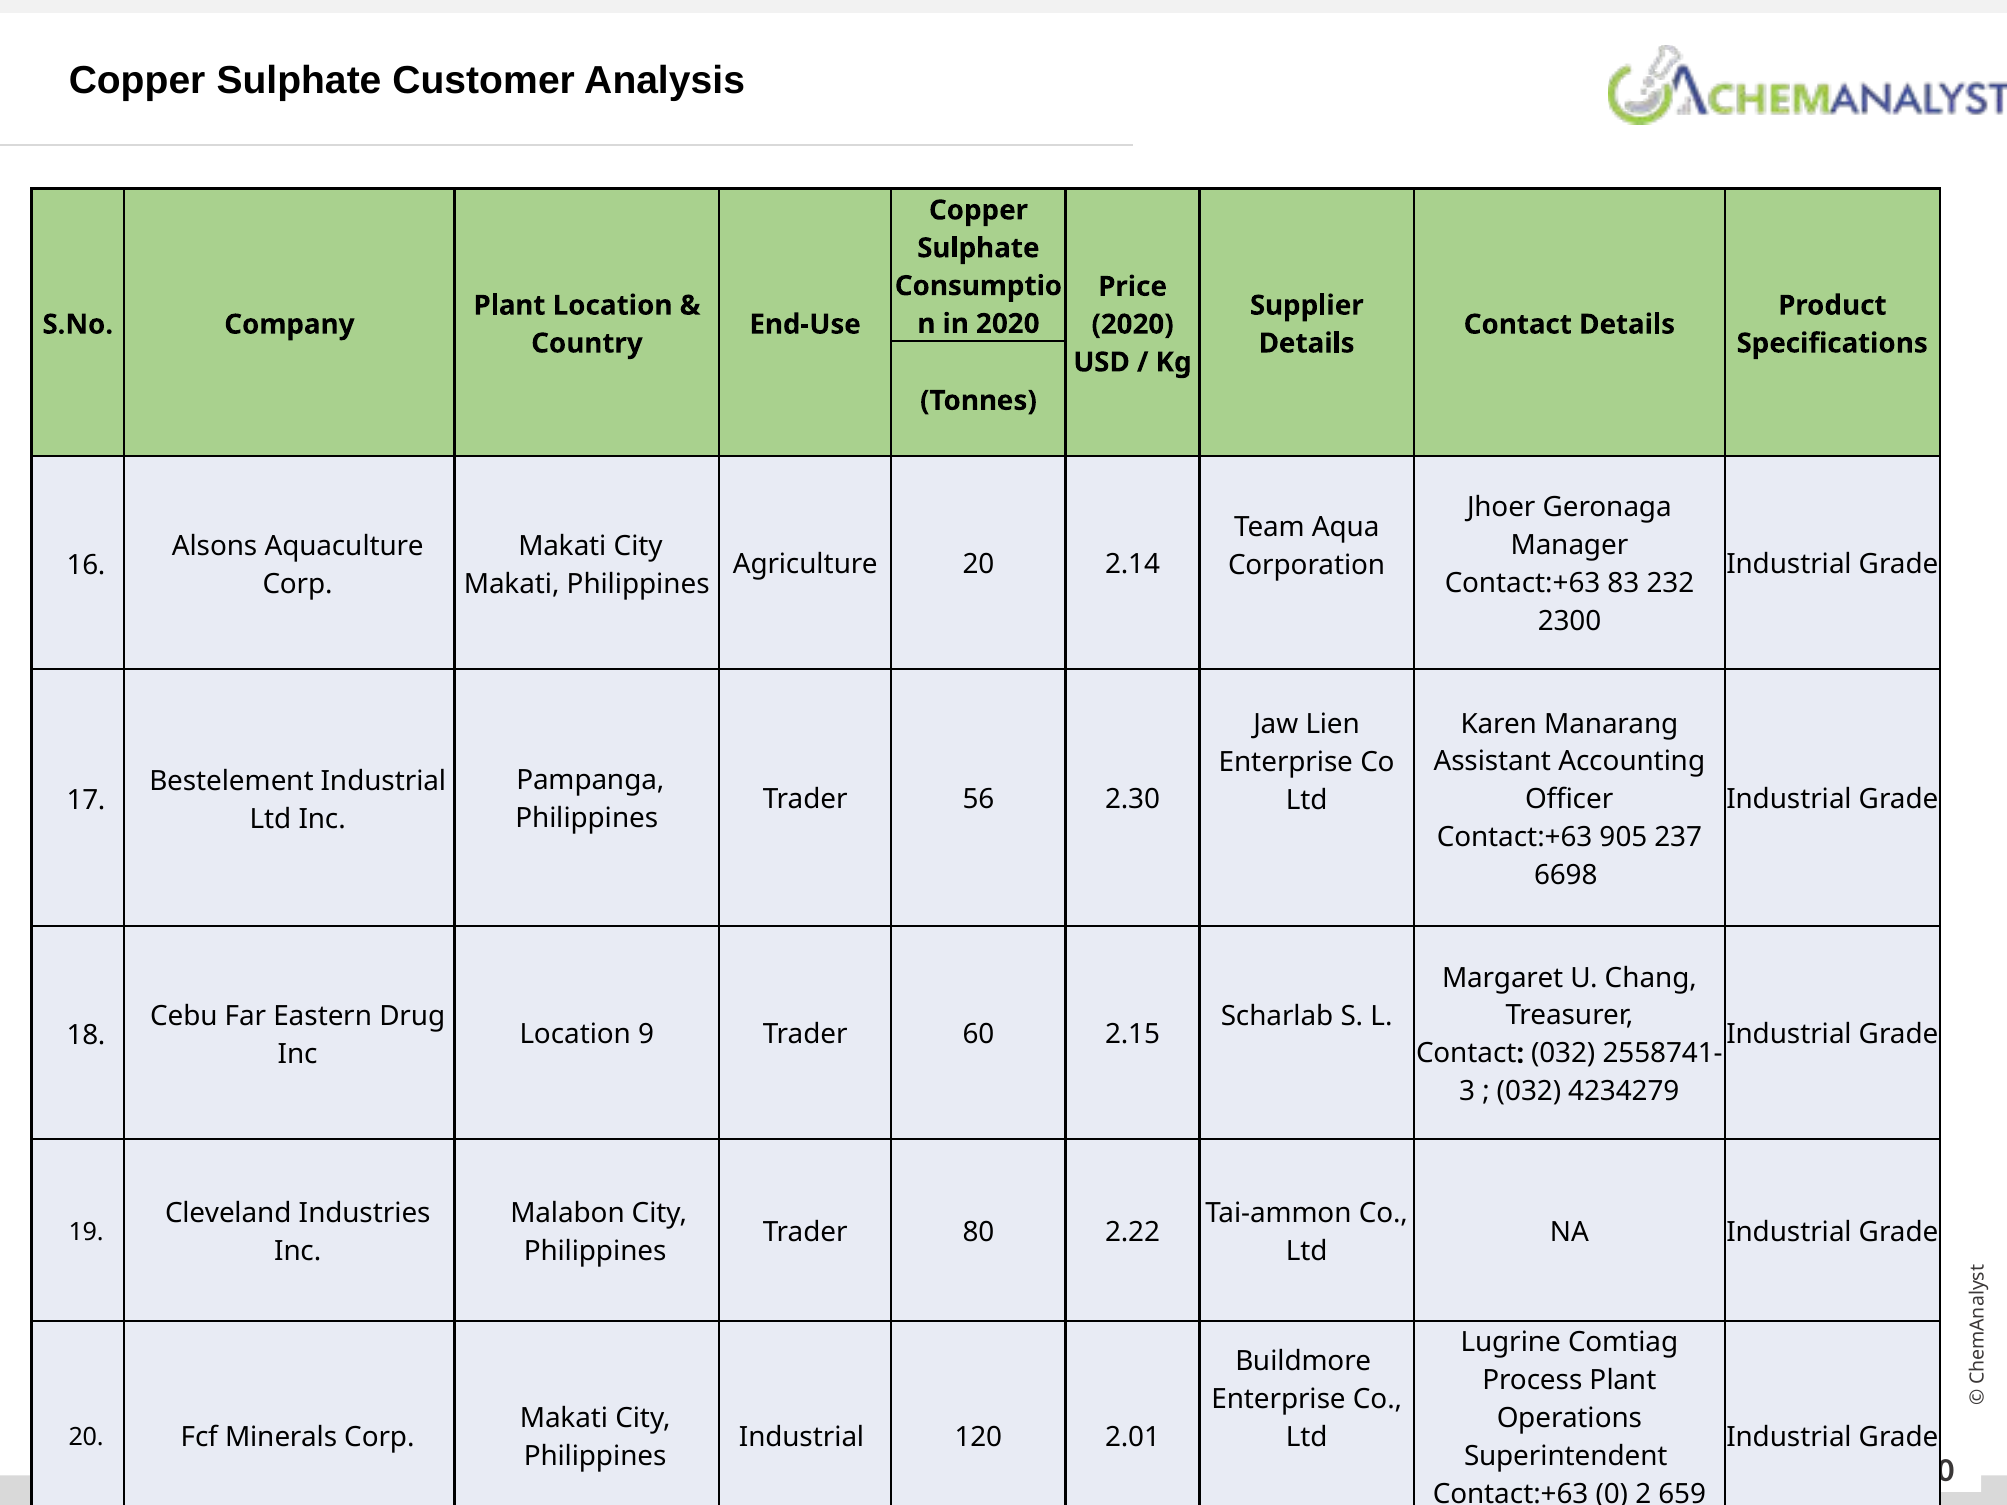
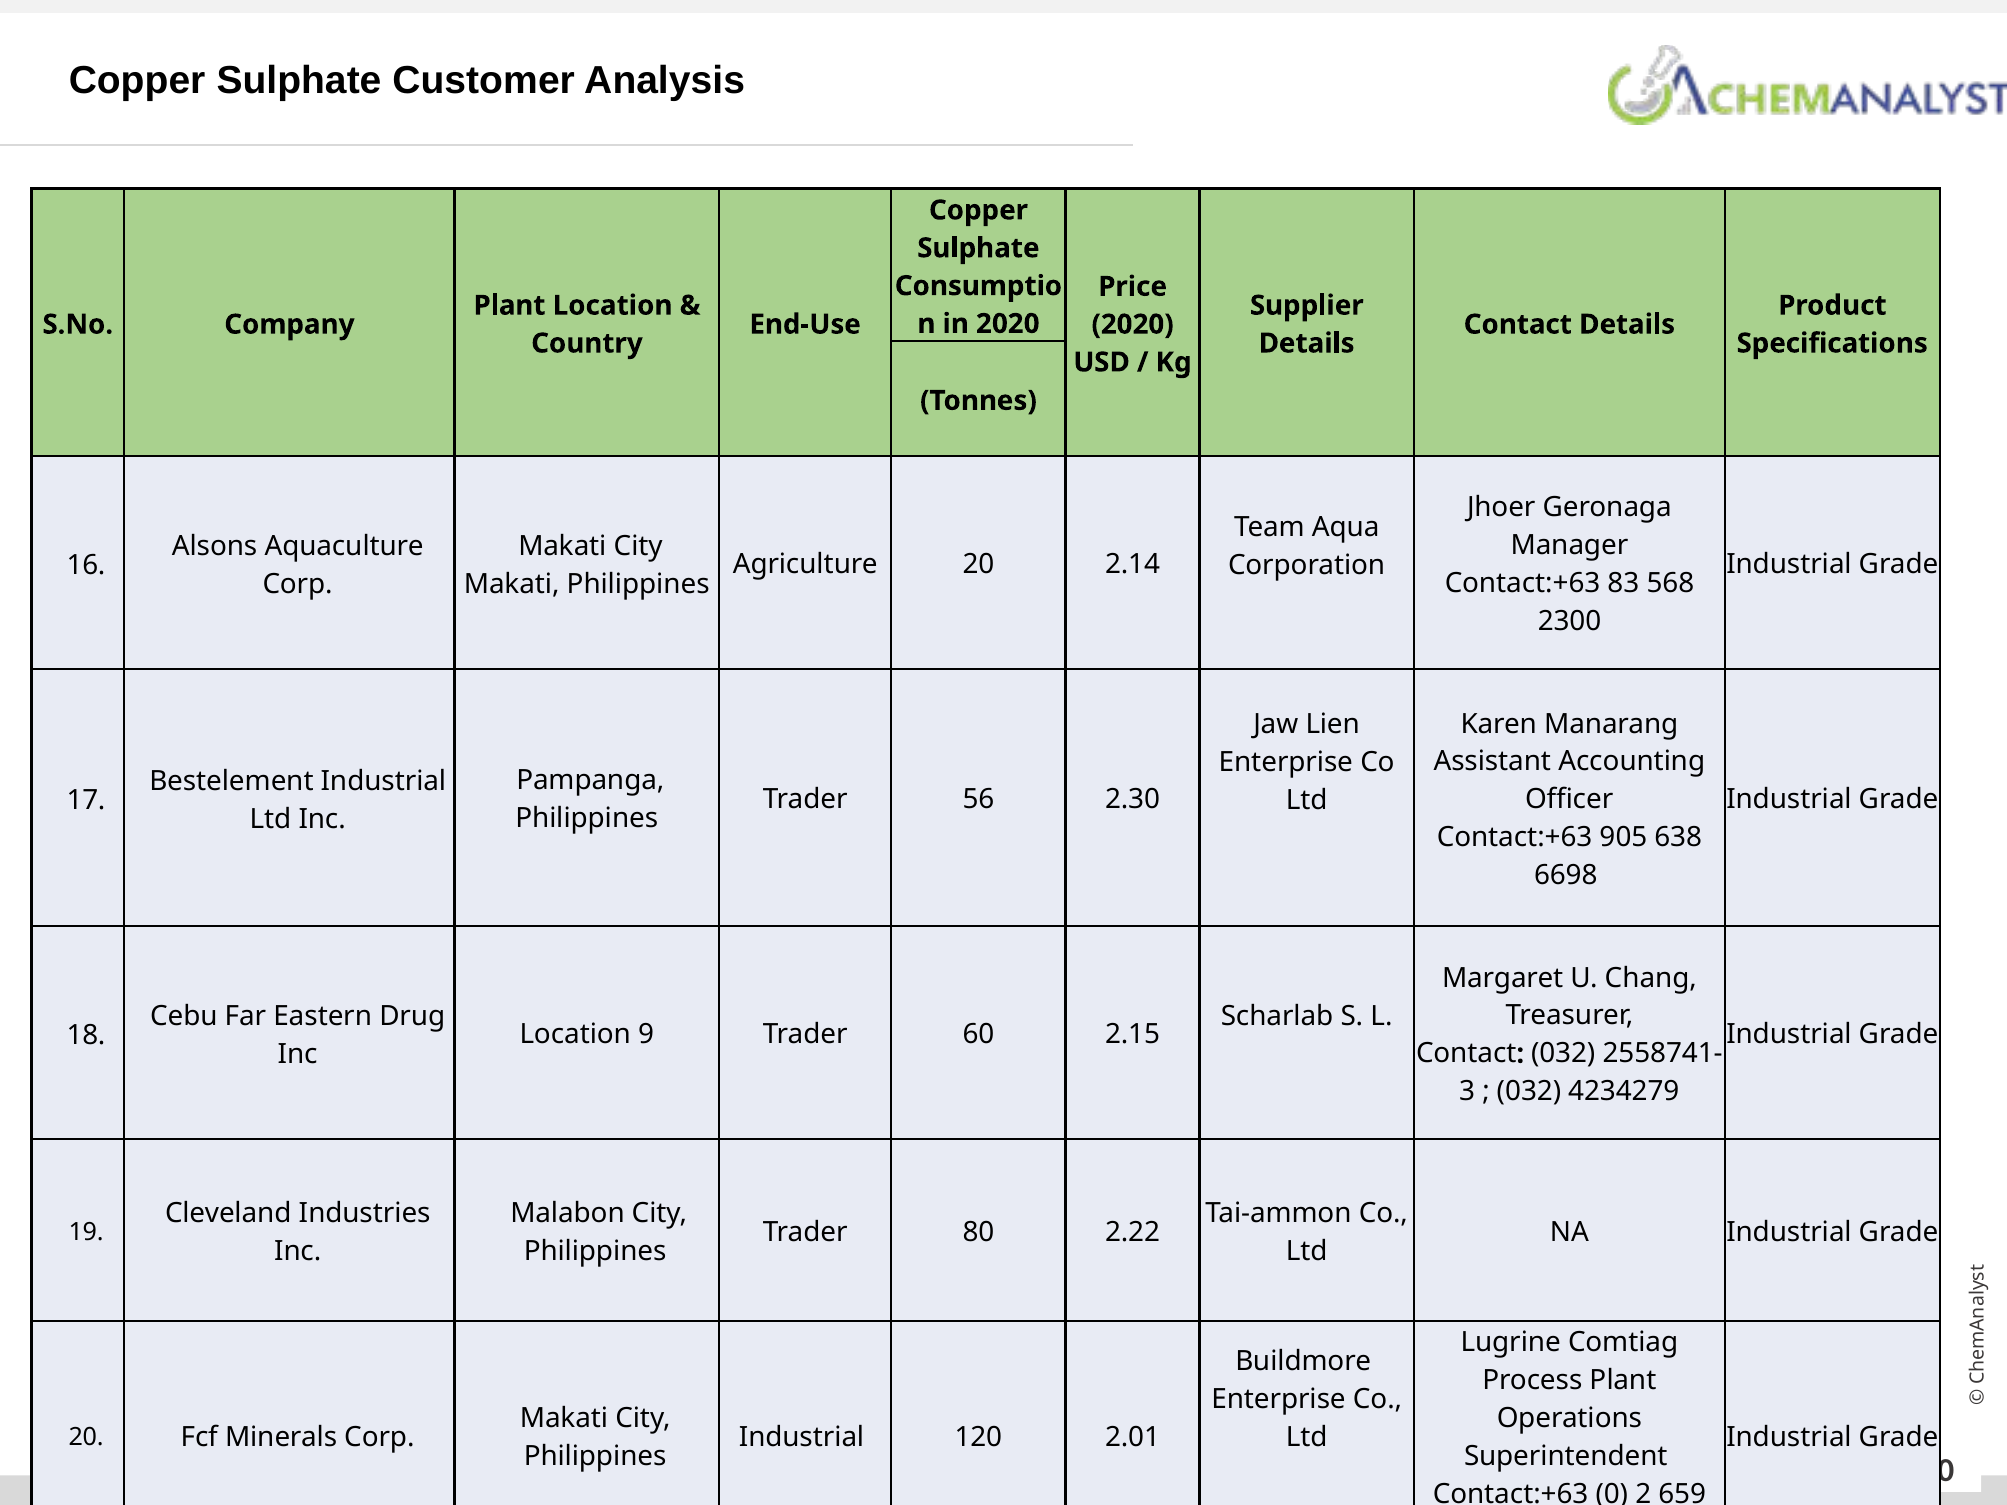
232: 232 -> 568
237: 237 -> 638
